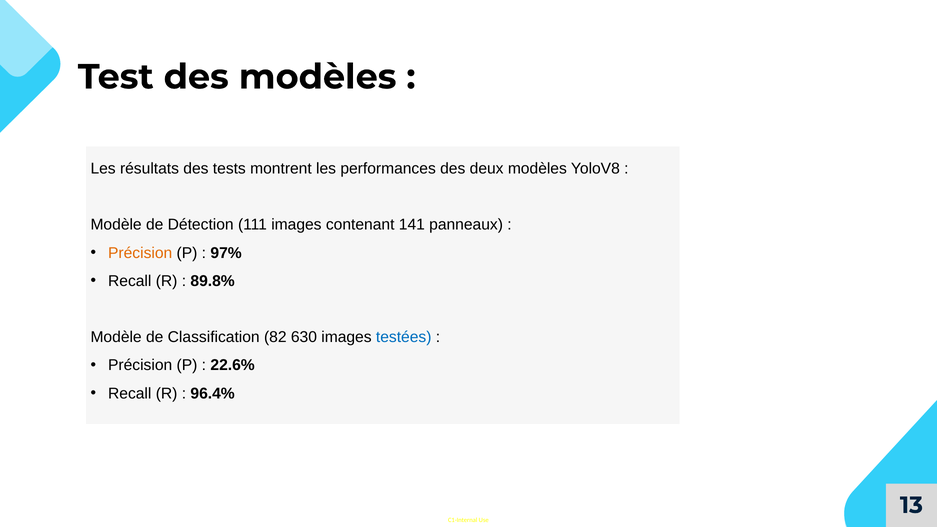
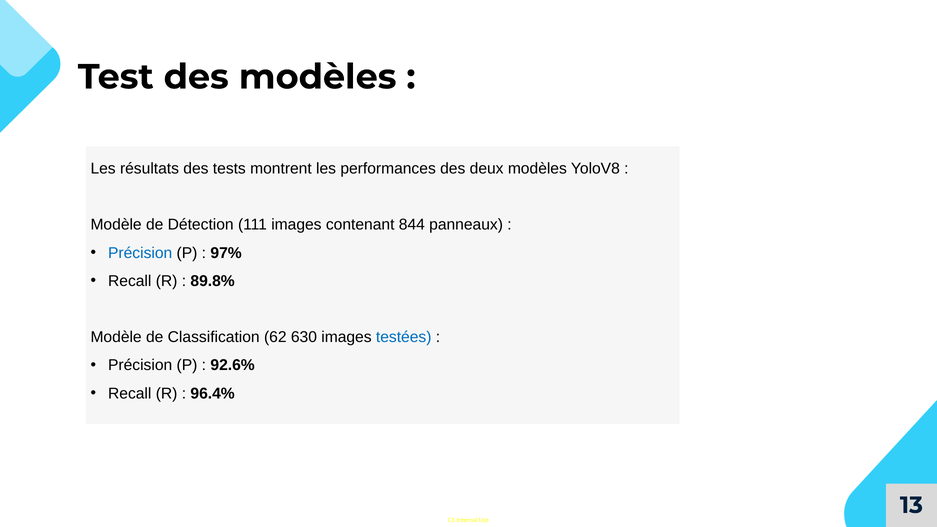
141: 141 -> 844
Précision at (140, 253) colour: orange -> blue
82: 82 -> 62
22.6%: 22.6% -> 92.6%
